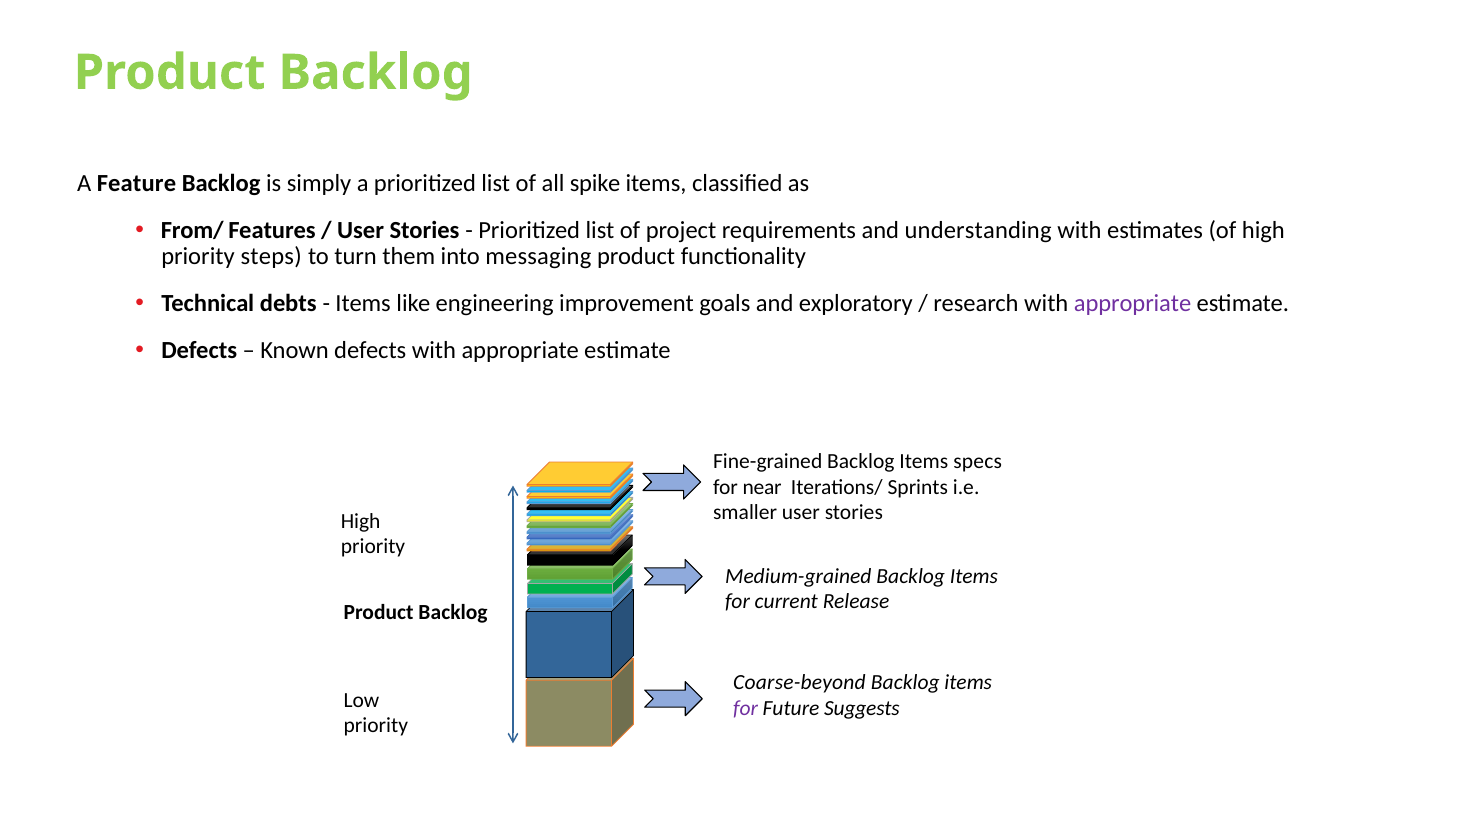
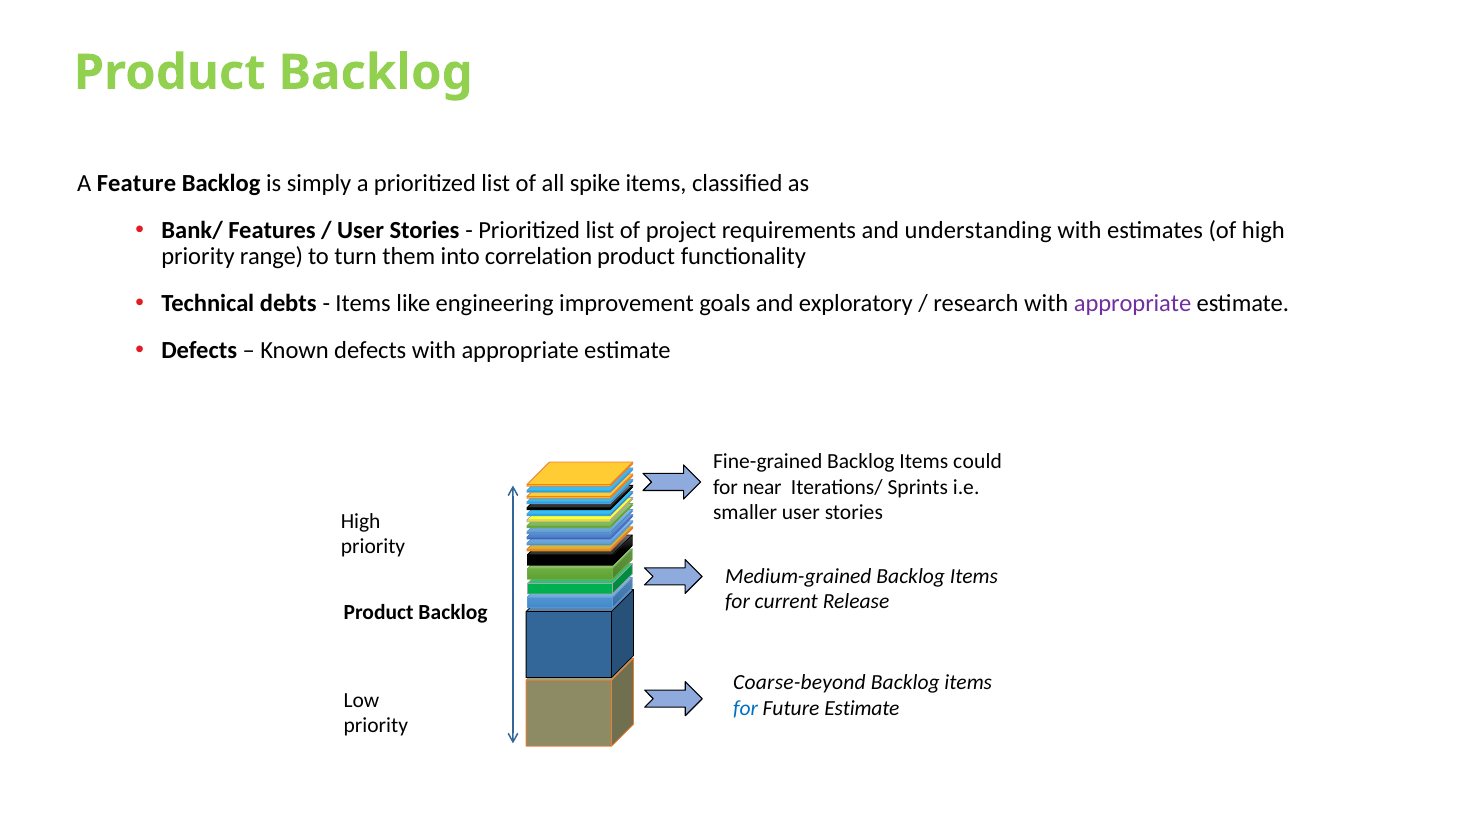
From/: From/ -> Bank/
steps: steps -> range
messaging: messaging -> correlation
specs: specs -> could
for at (746, 708) colour: purple -> blue
Future Suggests: Suggests -> Estimate
